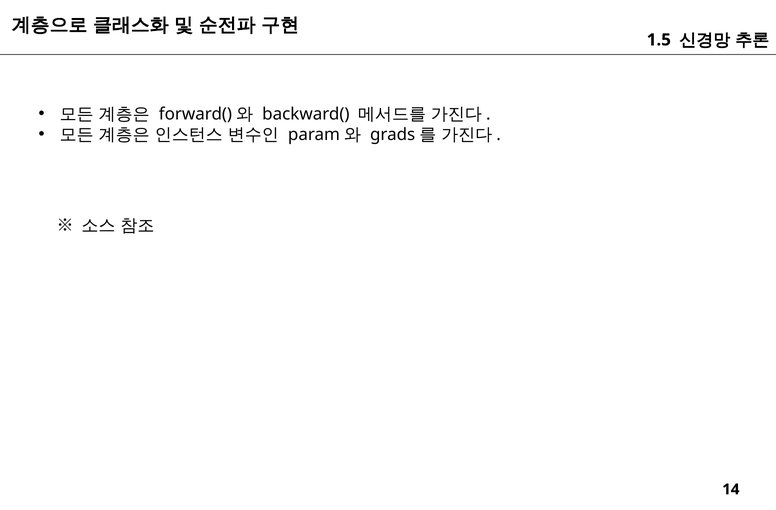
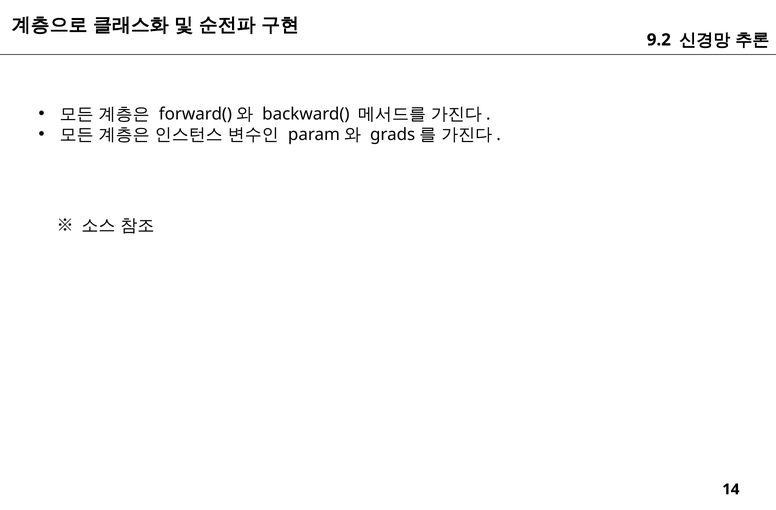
1.5: 1.5 -> 9.2
